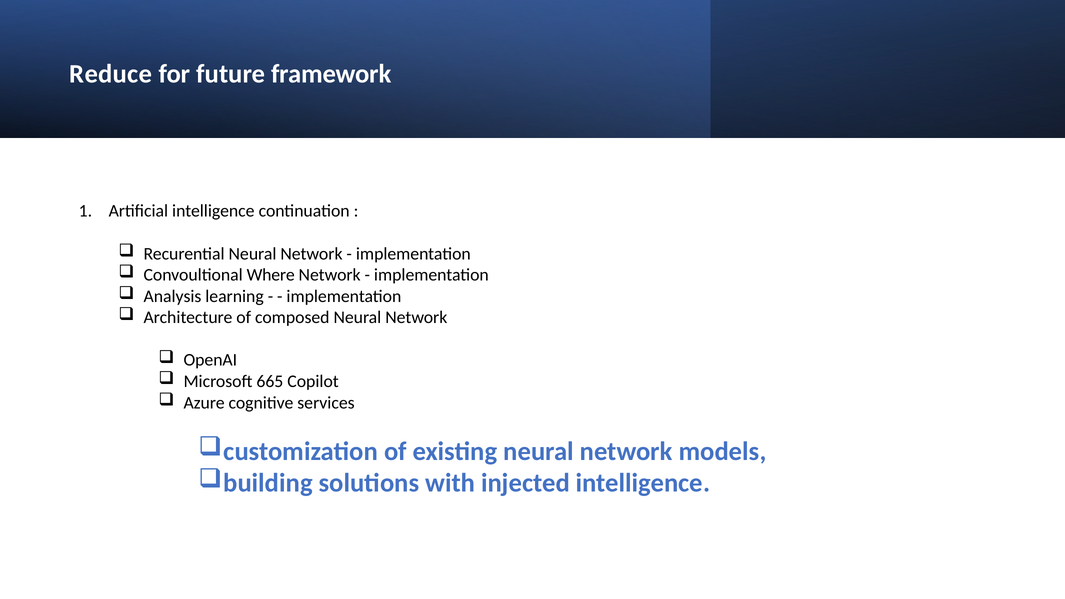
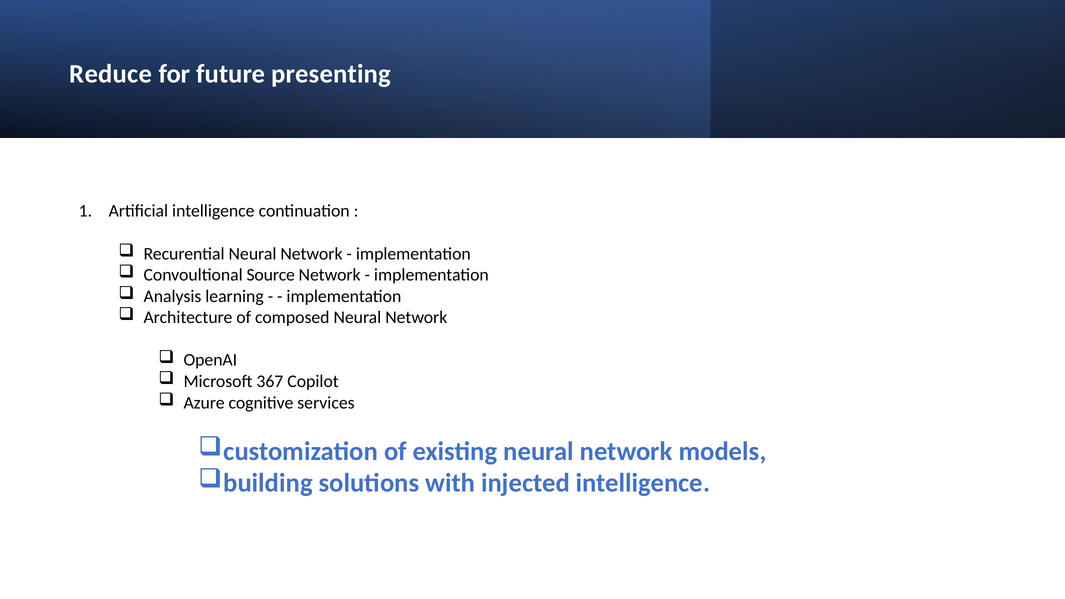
framework: framework -> presenting
Where: Where -> Source
665: 665 -> 367
